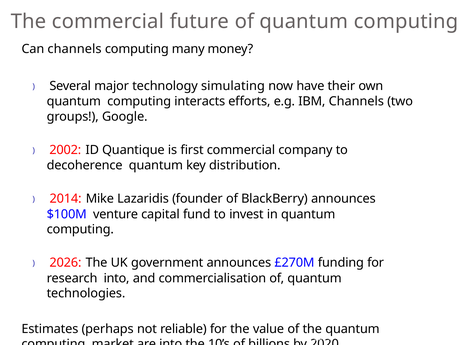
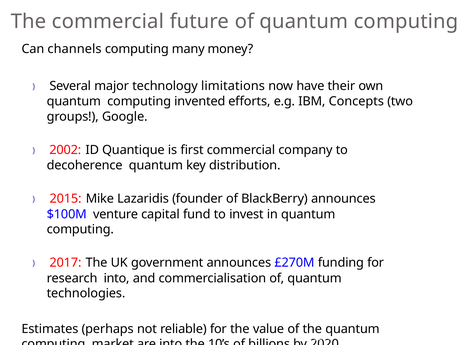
simulating: simulating -> limitations
interacts: interacts -> invented
IBM Channels: Channels -> Concepts
2014: 2014 -> 2015
2026: 2026 -> 2017
